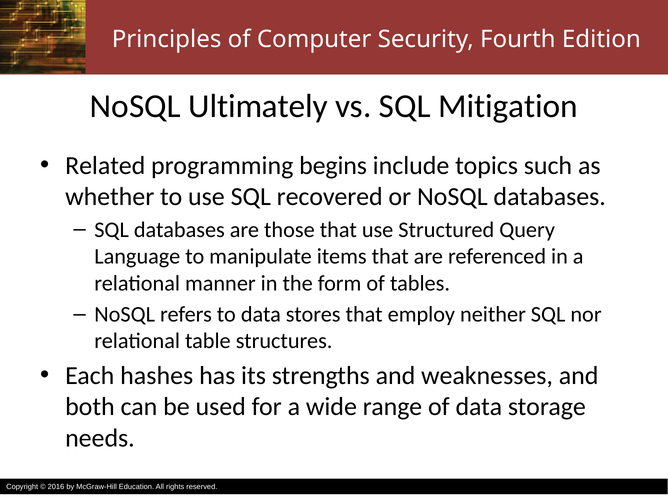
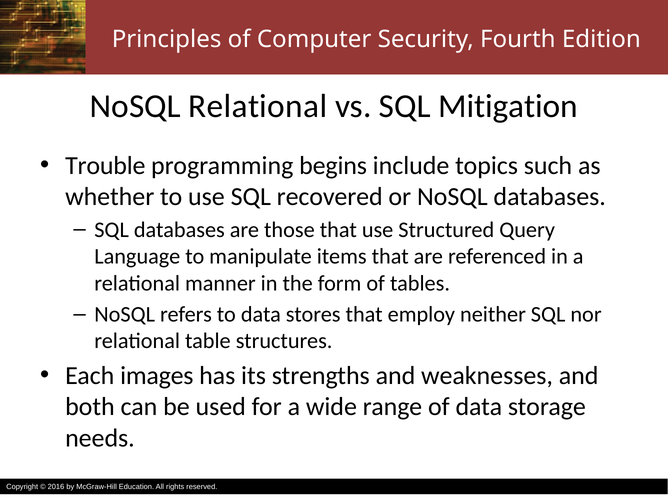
NoSQL Ultimately: Ultimately -> Relational
Related: Related -> Trouble
hashes: hashes -> images
